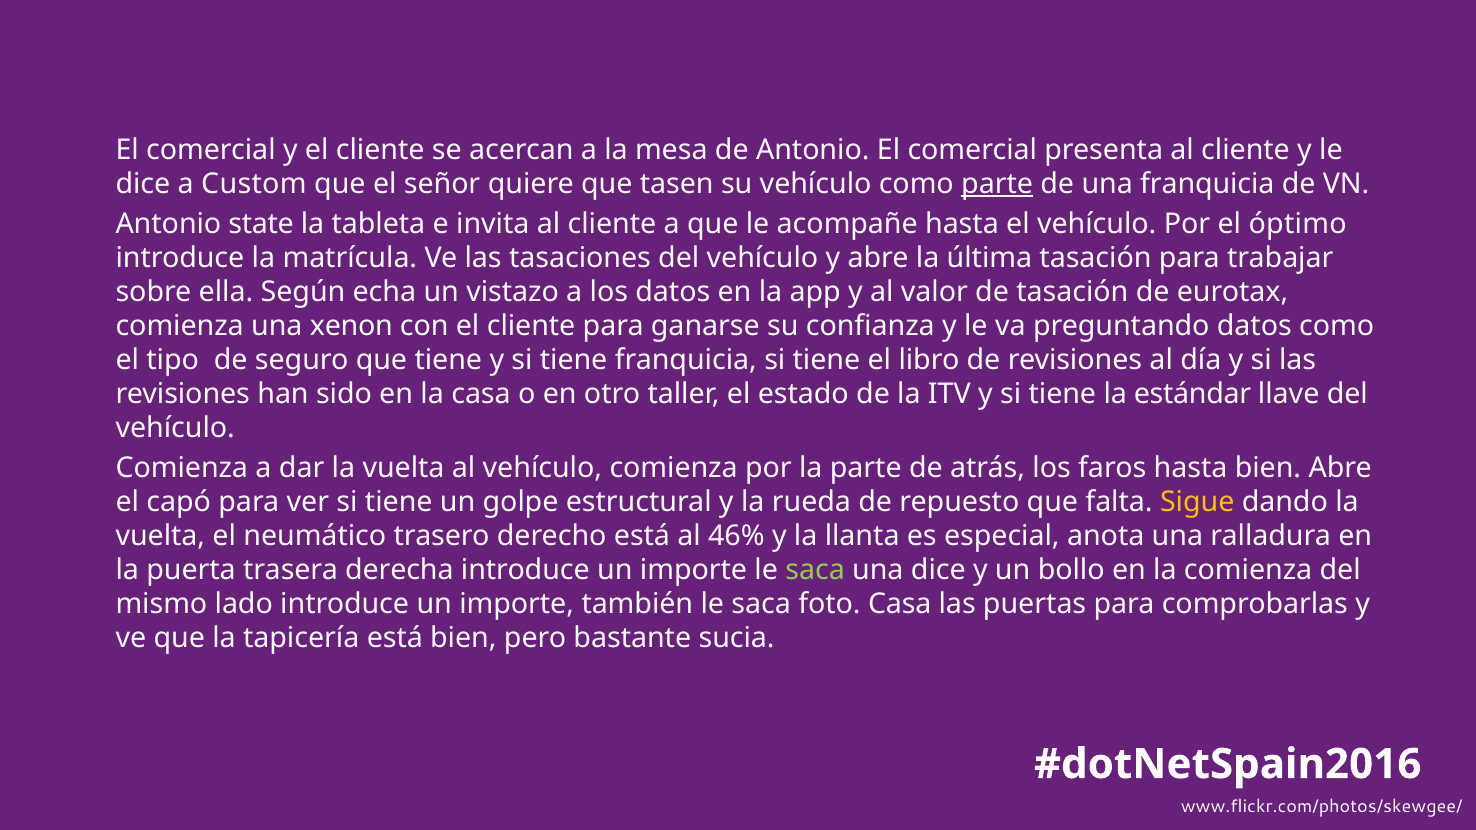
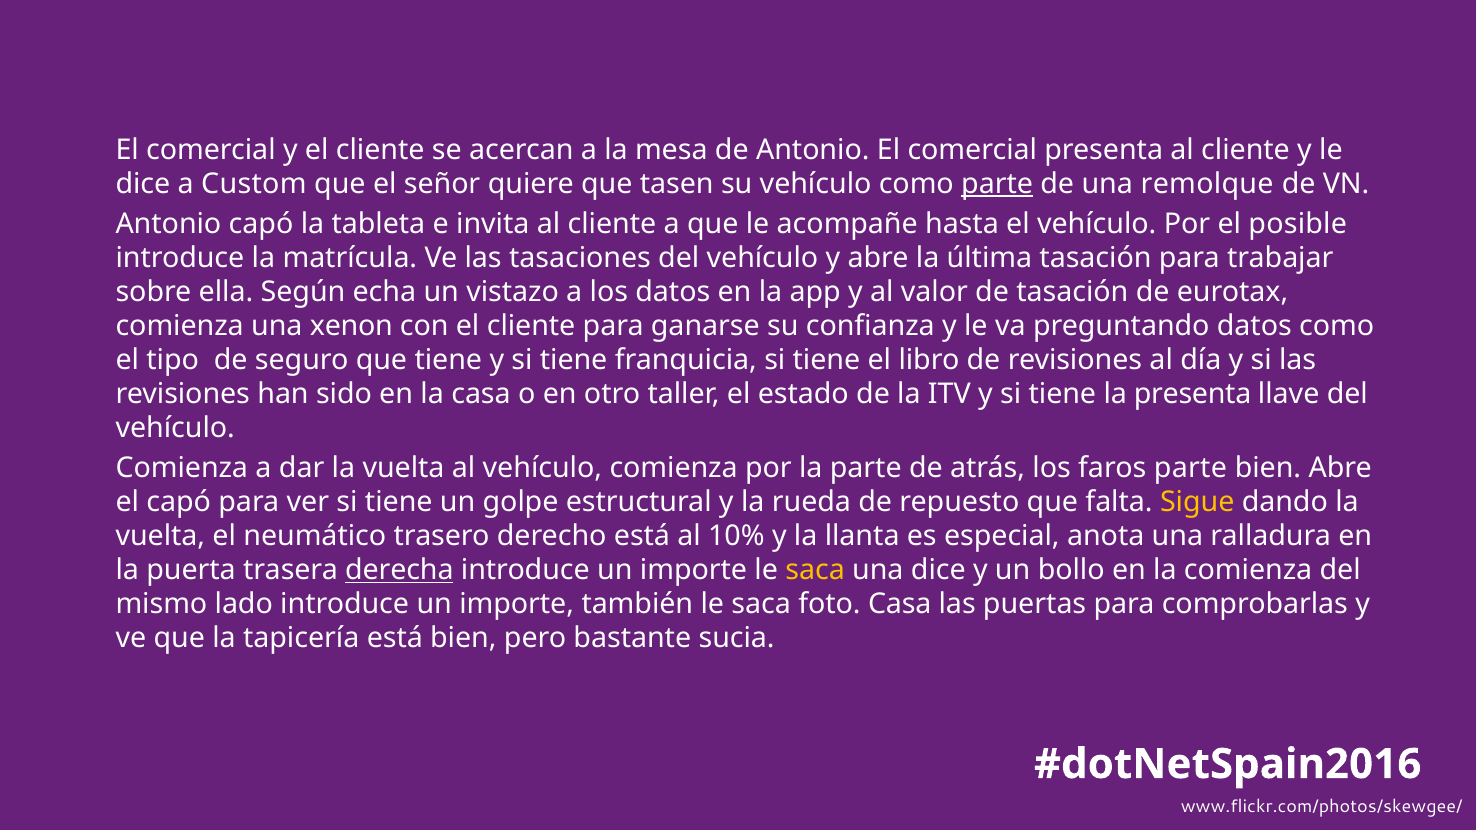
una franquicia: franquicia -> remolque
Antonio state: state -> capó
óptimo: óptimo -> posible
la estándar: estándar -> presenta
faros hasta: hasta -> parte
46%: 46% -> 10%
derecha underline: none -> present
saca at (815, 570) colour: light green -> yellow
